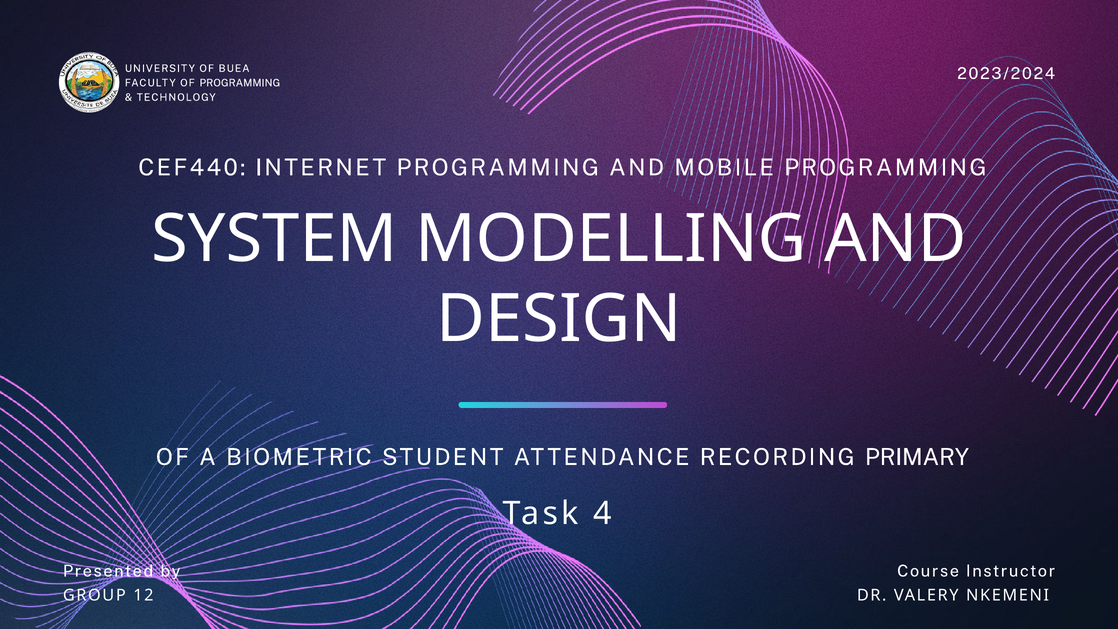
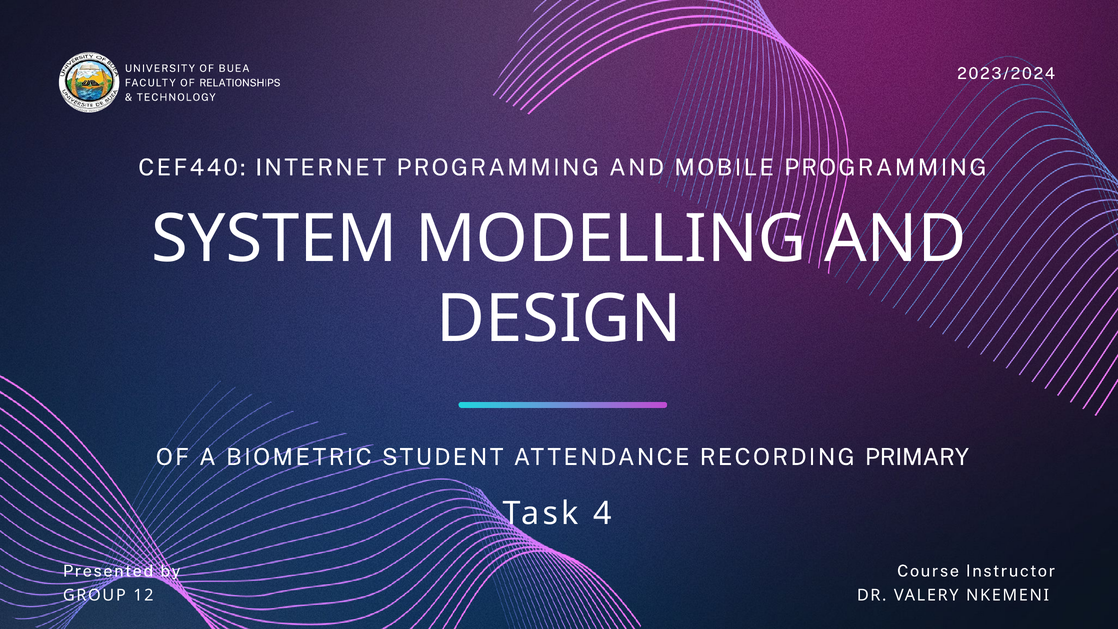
OF PROGRAMMING: PROGRAMMING -> RELATIONSHIPS
